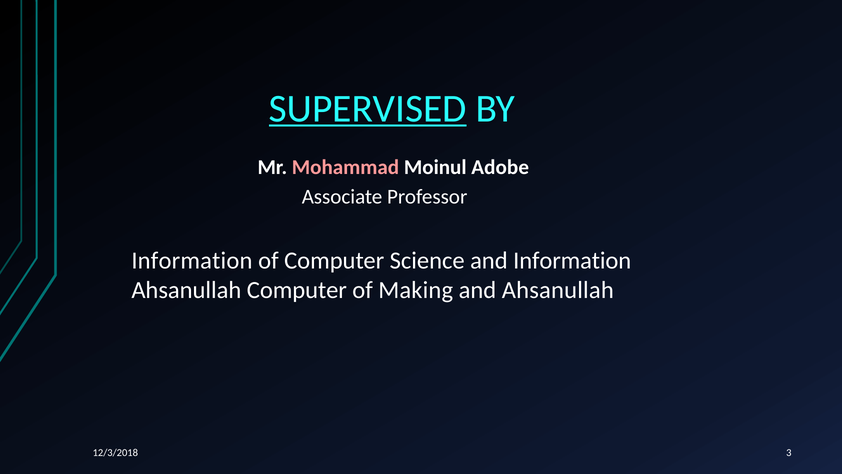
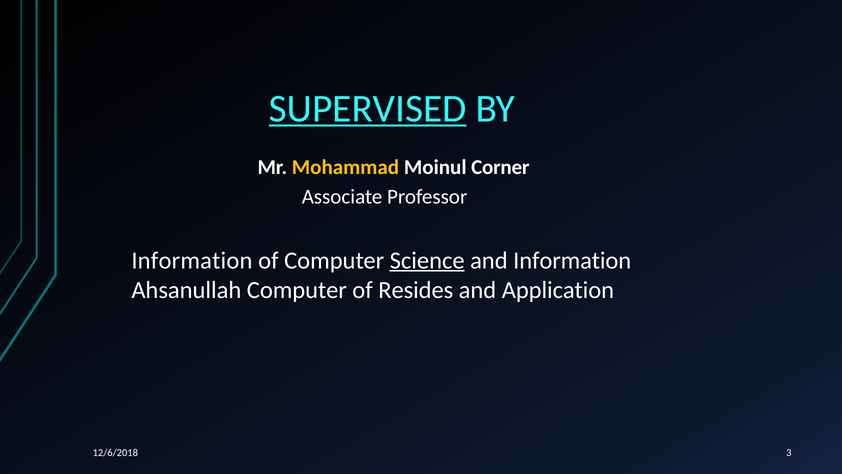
Mohammad colour: pink -> yellow
Adobe: Adobe -> Corner
Science underline: none -> present
Making: Making -> Resides
and Ahsanullah: Ahsanullah -> Application
12/3/2018: 12/3/2018 -> 12/6/2018
